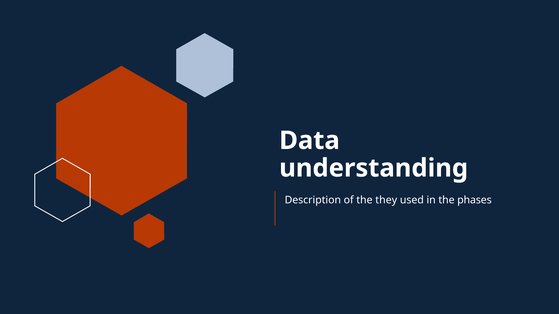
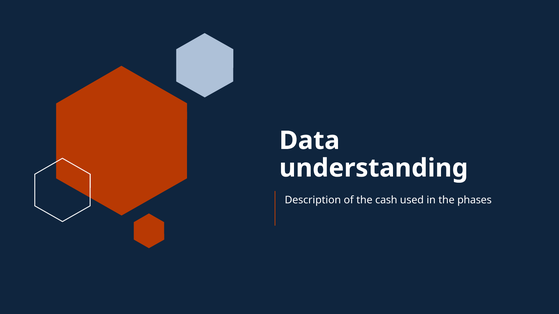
they: they -> cash
